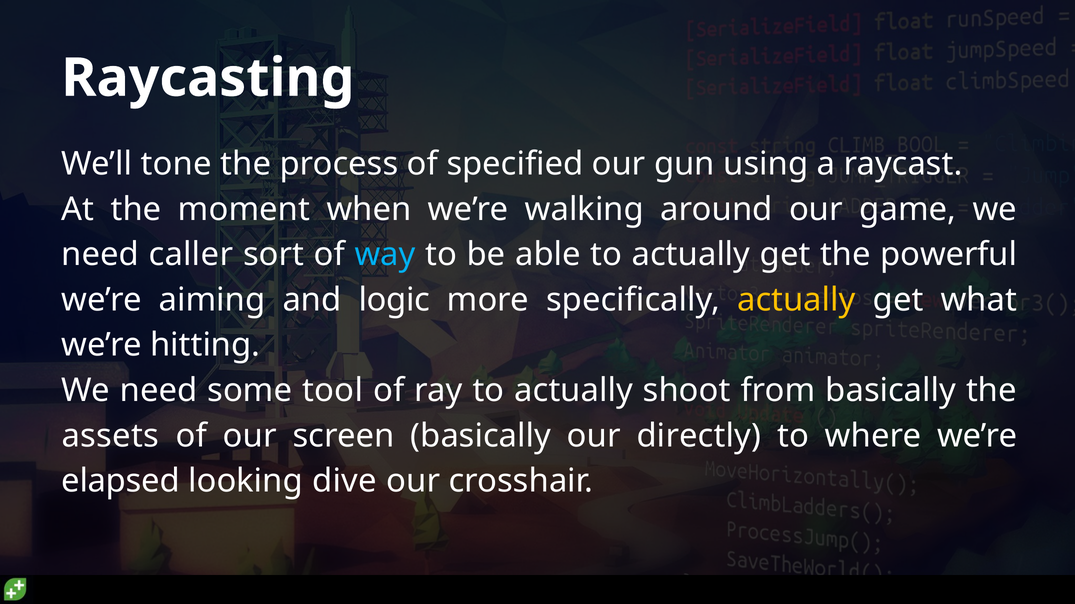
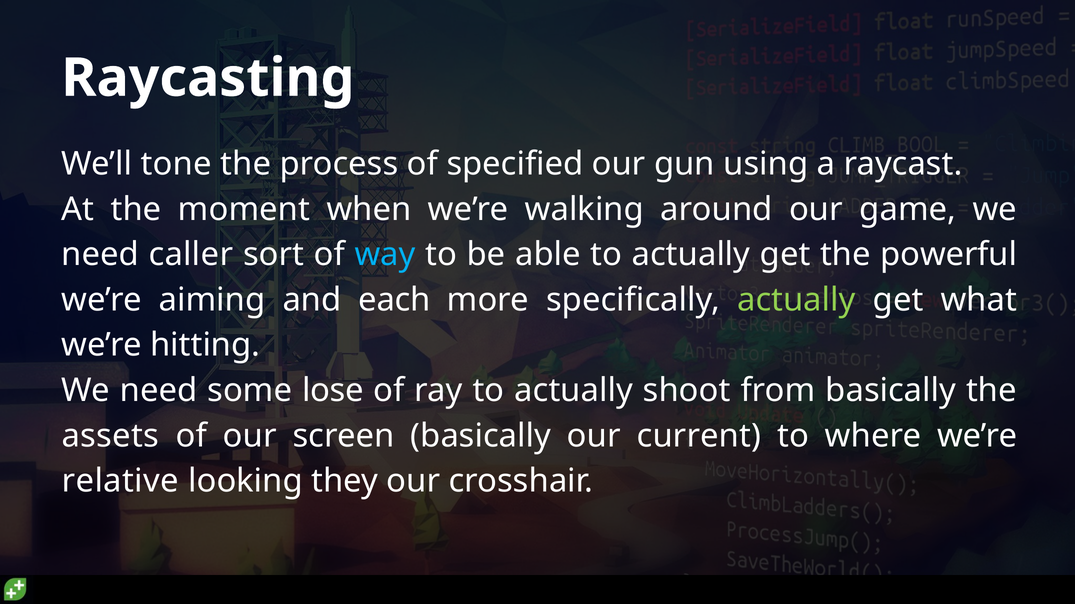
logic: logic -> each
actually at (796, 300) colour: yellow -> light green
tool: tool -> lose
directly: directly -> current
elapsed: elapsed -> relative
dive: dive -> they
